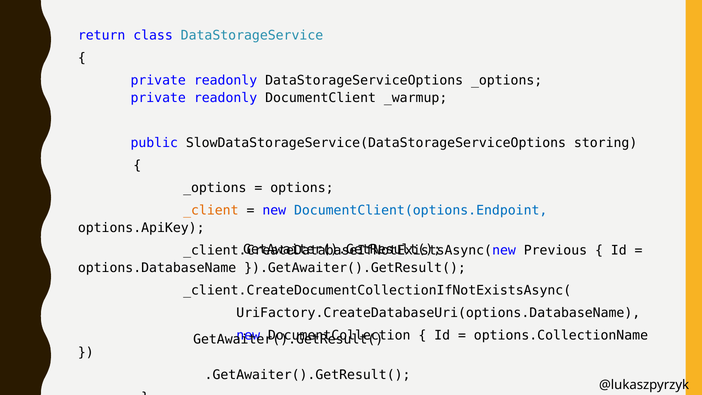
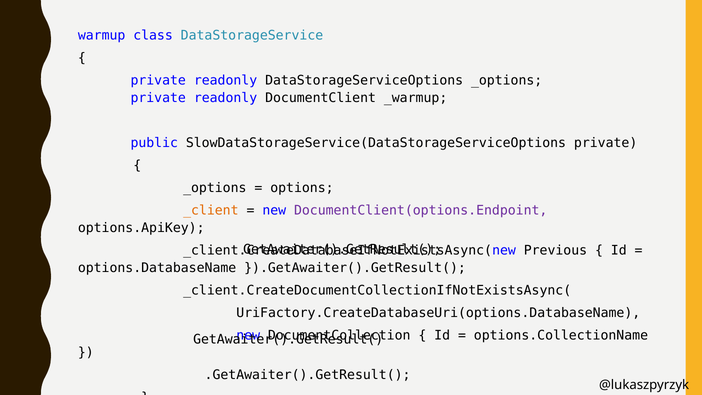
return: return -> warmup
SlowDataStorageService(DataStorageServiceOptions storing: storing -> private
DocumentClient(options.Endpoint colour: blue -> purple
